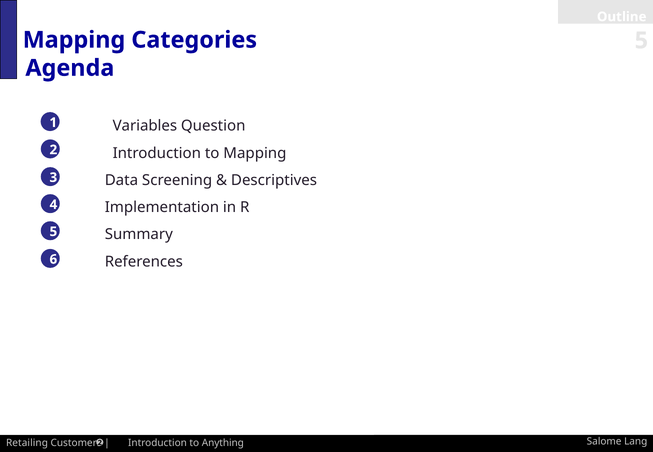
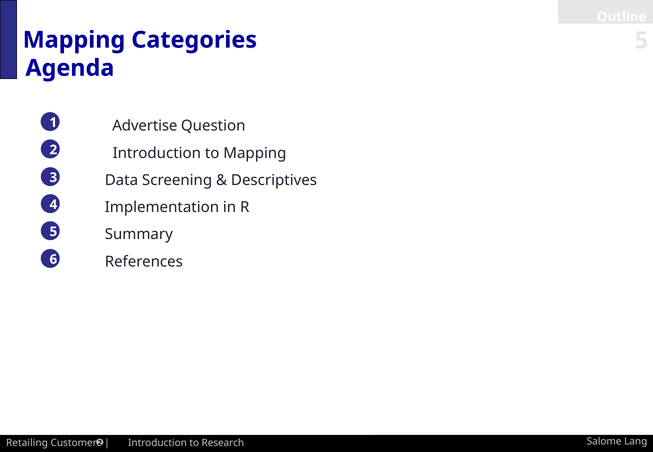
Variables: Variables -> Advertise
Anything: Anything -> Research
